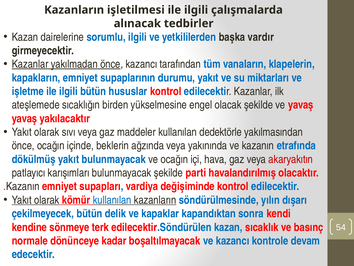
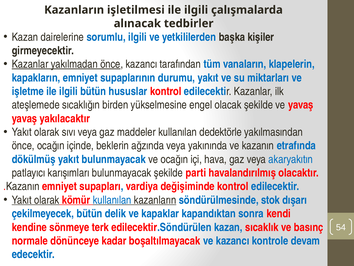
vardır: vardır -> kişiler
akaryakıtın colour: red -> blue
yılın: yılın -> stok
